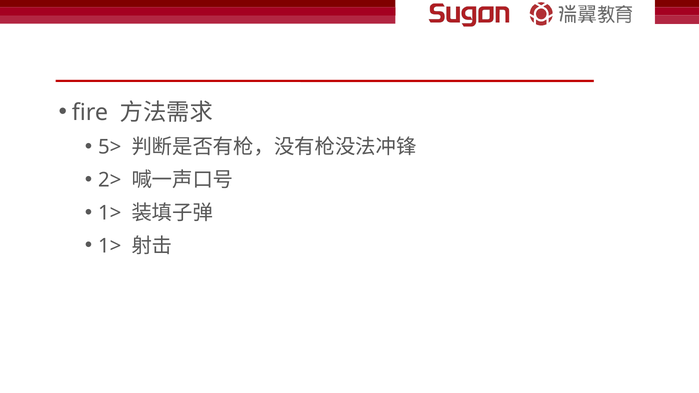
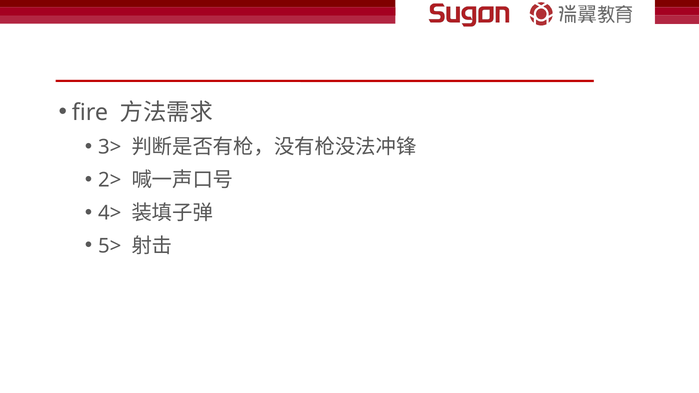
5>: 5> -> 3>
1> at (110, 213): 1> -> 4>
1> at (110, 246): 1> -> 5>
